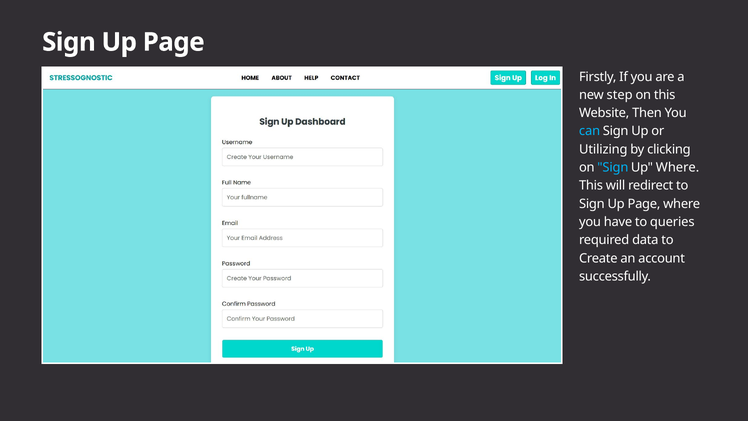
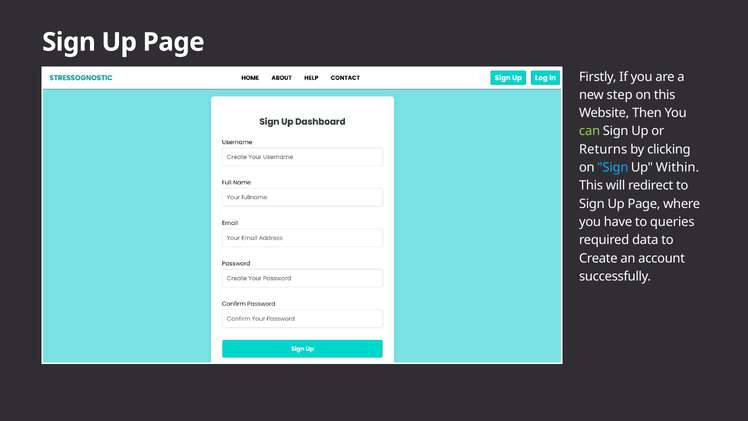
can colour: light blue -> light green
Utilizing: Utilizing -> Returns
Up Where: Where -> Within
